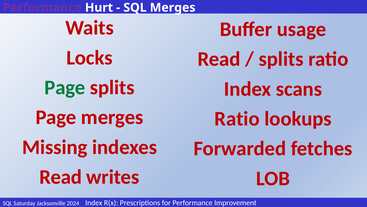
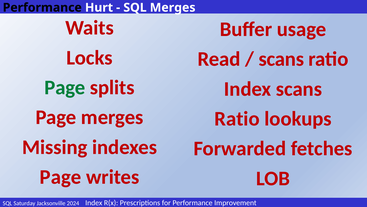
Performance at (42, 8) colour: purple -> black
splits at (281, 59): splits -> scans
Read at (61, 177): Read -> Page
